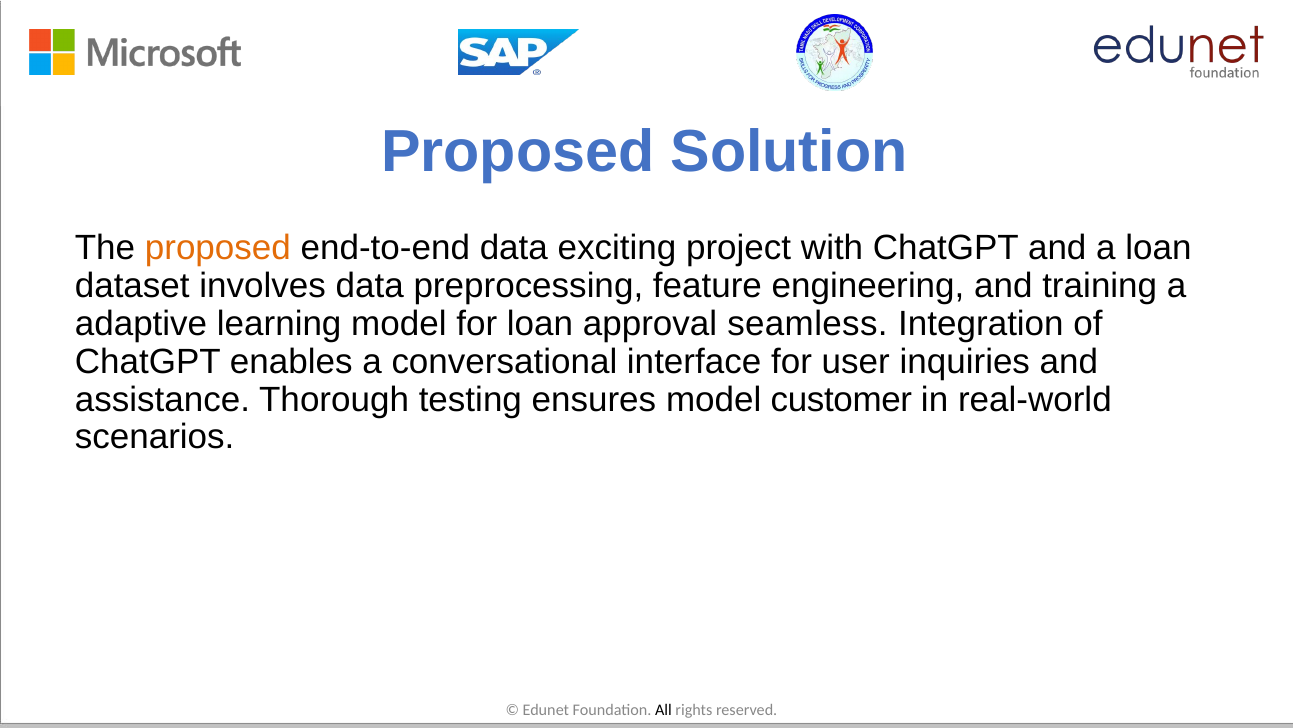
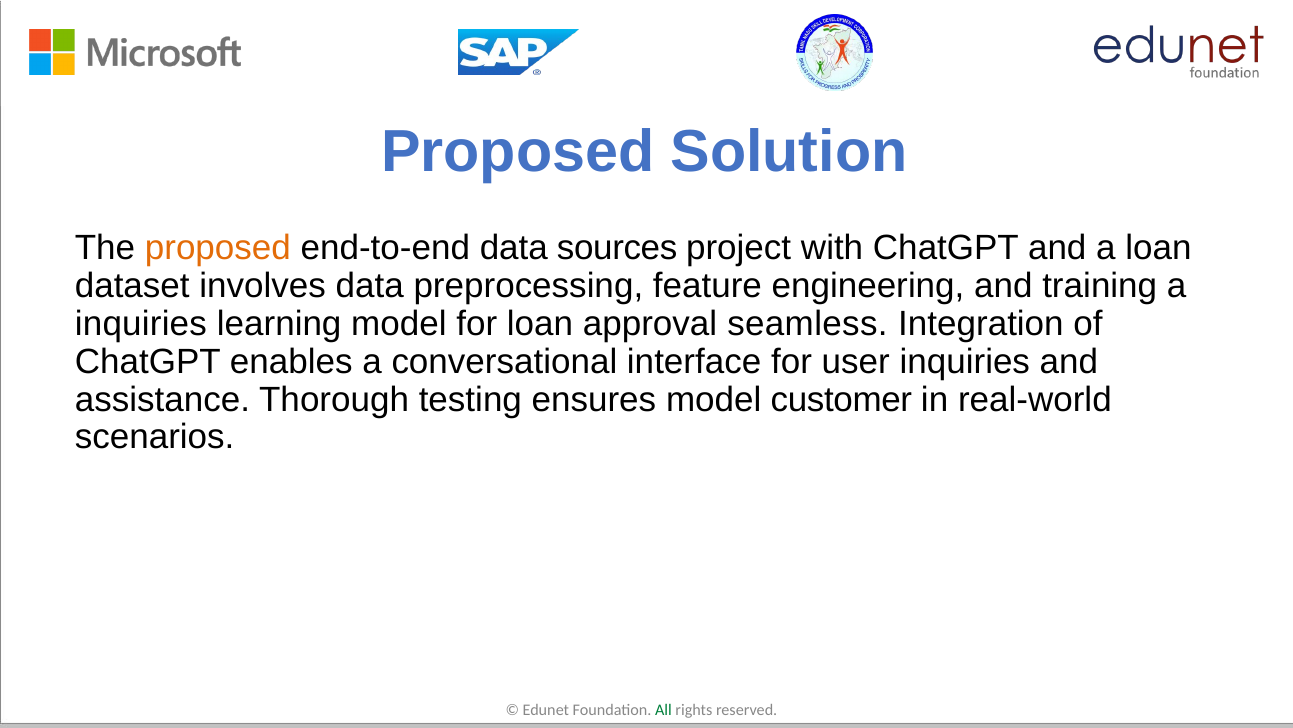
exciting: exciting -> sources
adaptive at (141, 323): adaptive -> inquiries
All colour: black -> green
